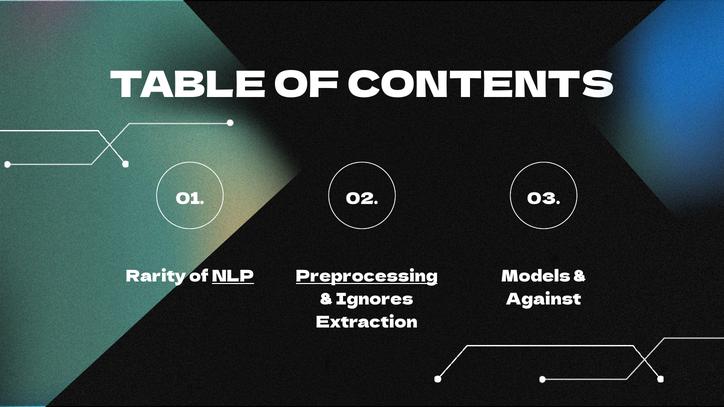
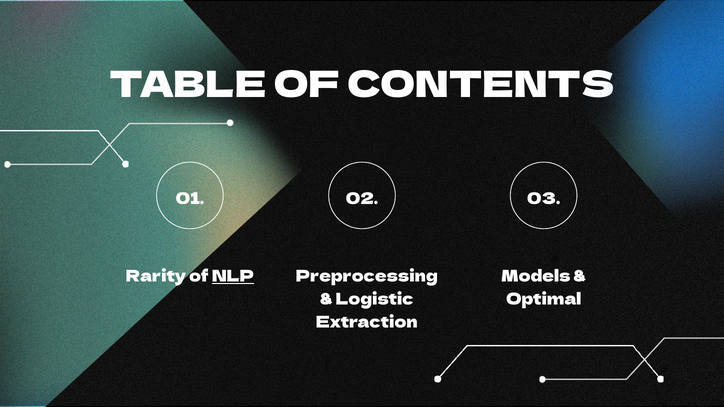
Preprocessing underline: present -> none
Ignores: Ignores -> Logistic
Against: Against -> Optimal
